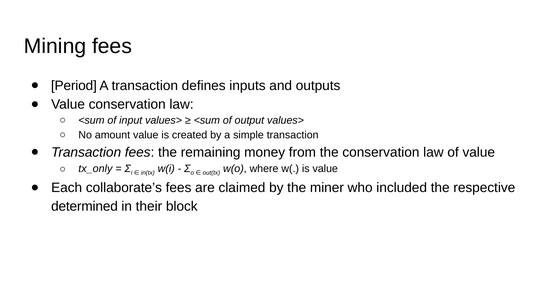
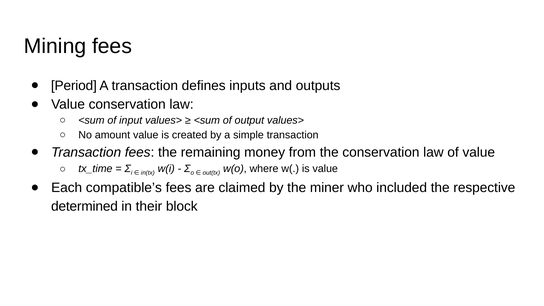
tx_only: tx_only -> tx_time
collaborate’s: collaborate’s -> compatible’s
